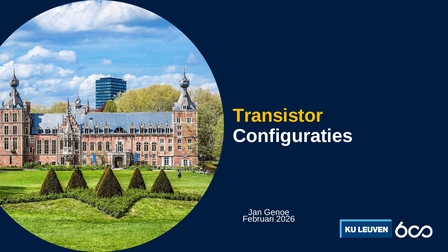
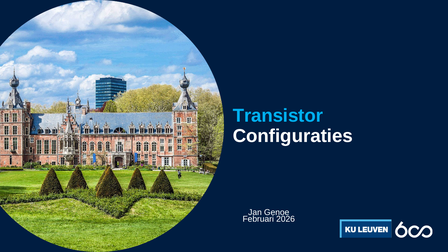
Transistor colour: yellow -> light blue
